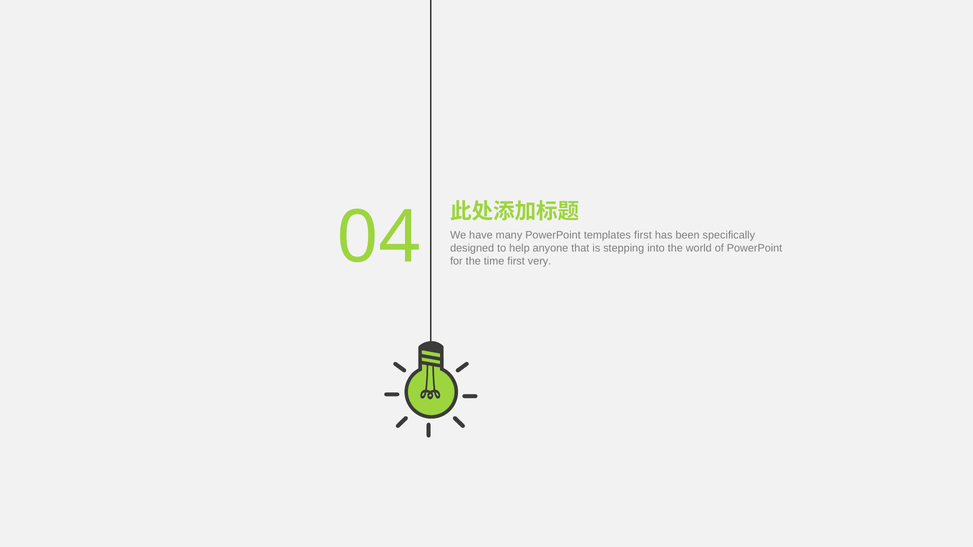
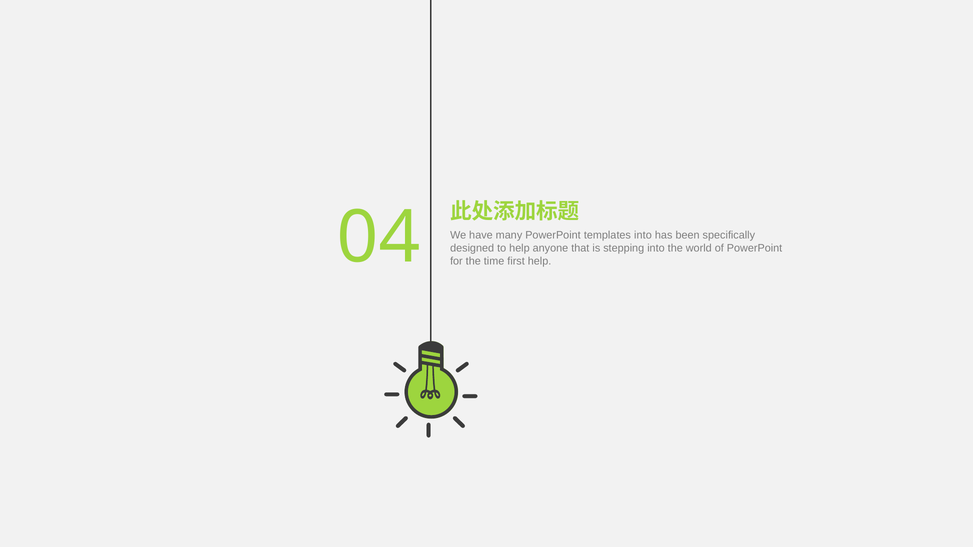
templates first: first -> into
first very: very -> help
